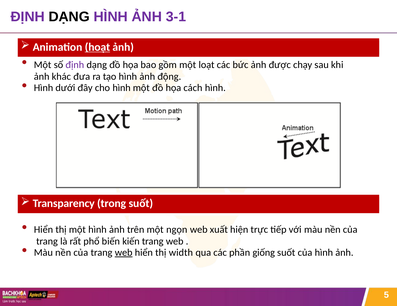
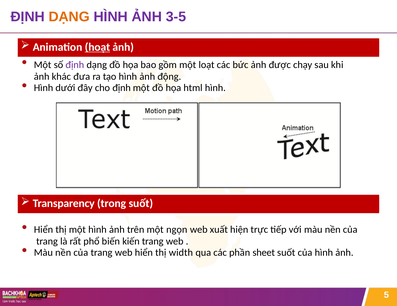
DẠNG at (69, 17) colour: black -> orange
3-1: 3-1 -> 3-5
cho hình: hình -> định
cách: cách -> html
web at (124, 253) underline: present -> none
giống: giống -> sheet
